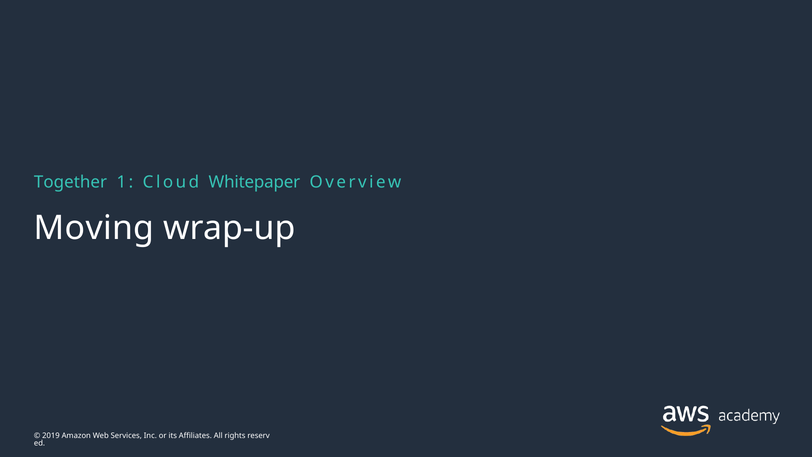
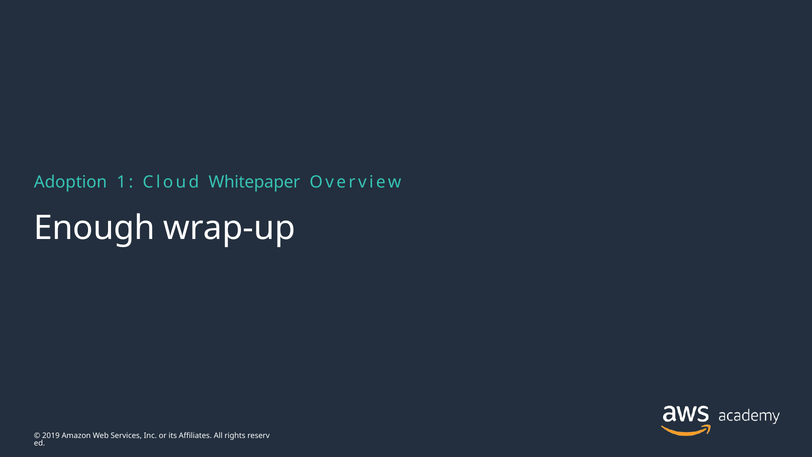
Together: Together -> Adoption
Moving: Moving -> Enough
